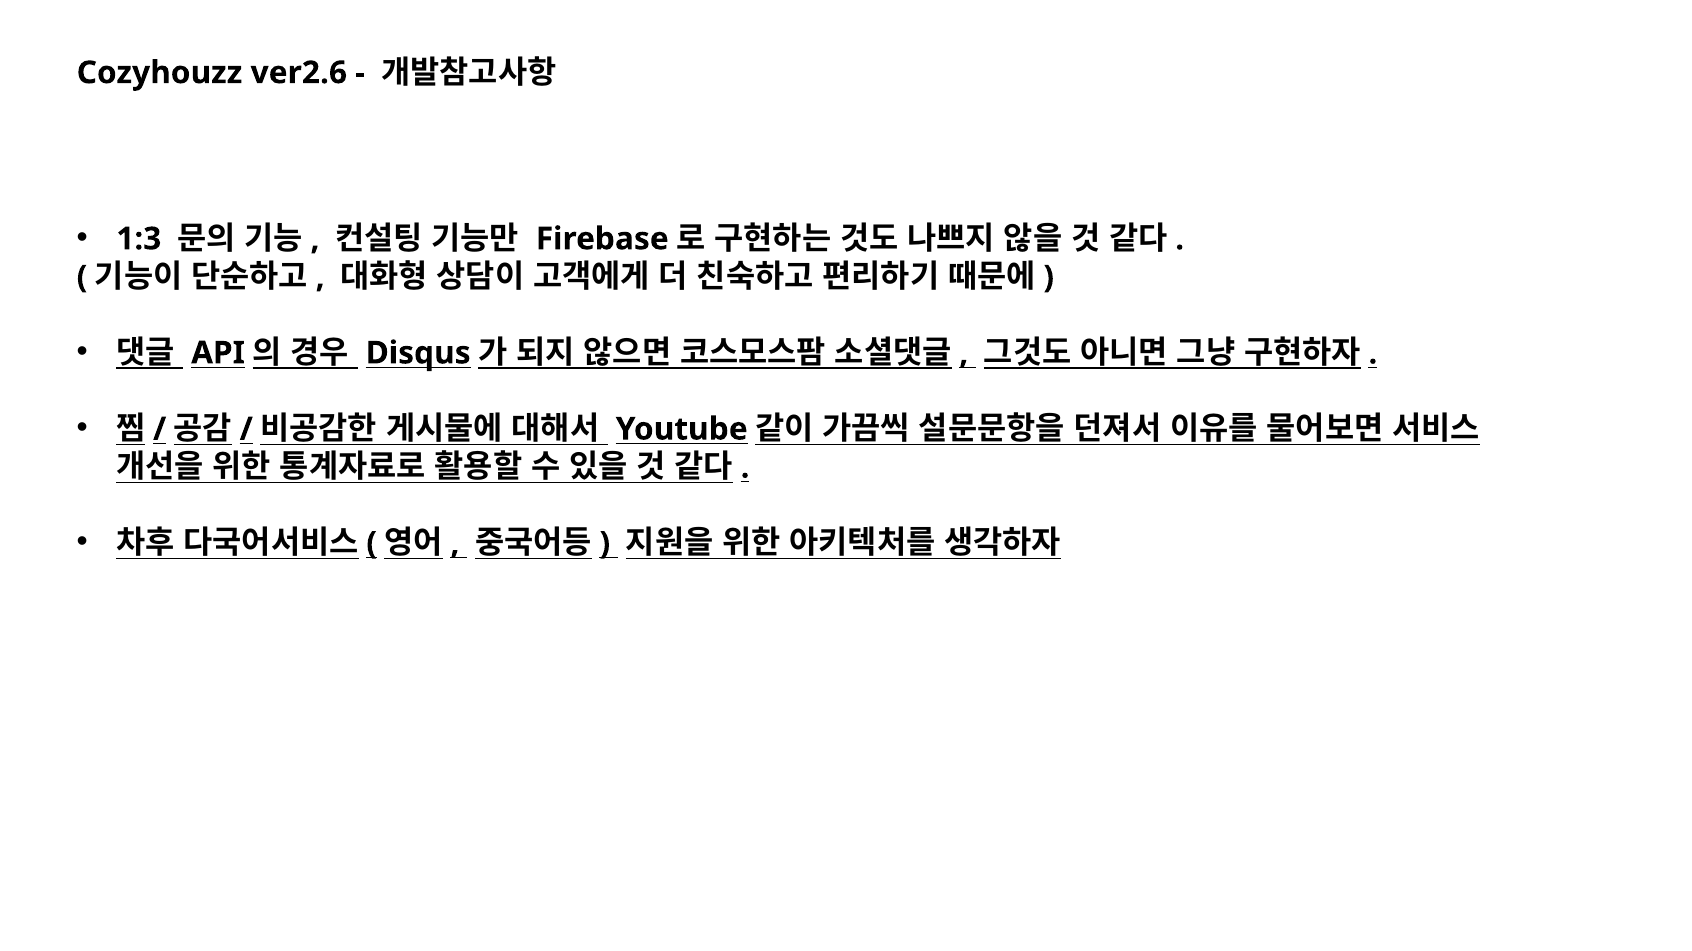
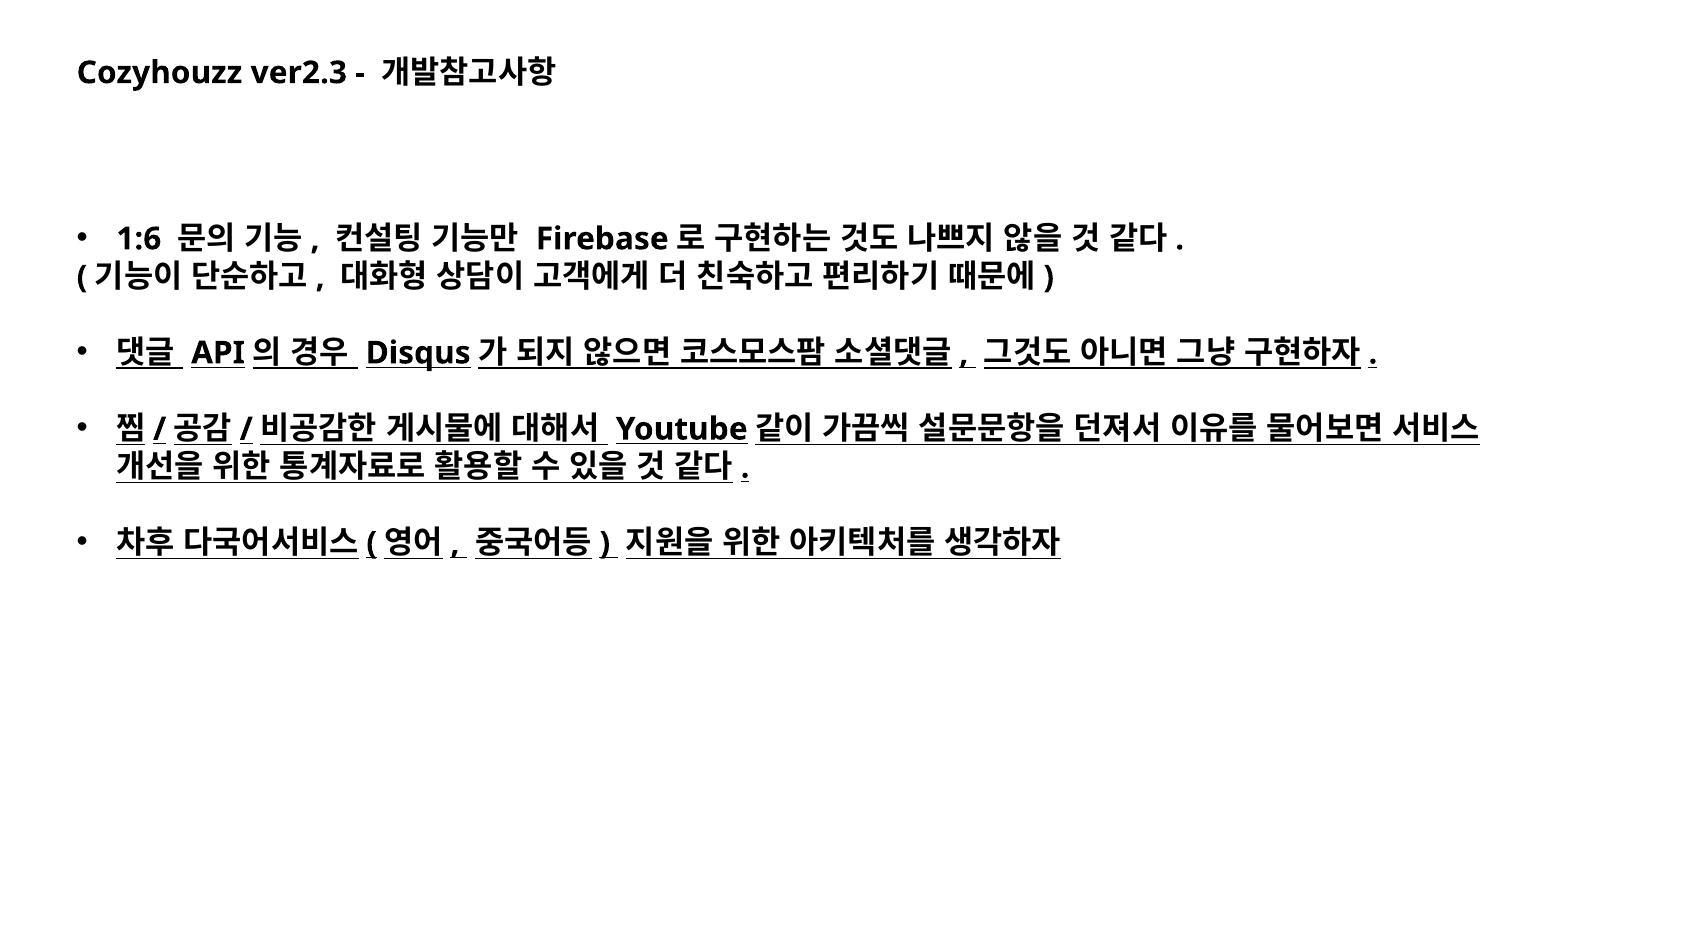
ver2.6: ver2.6 -> ver2.3
1:3: 1:3 -> 1:6
